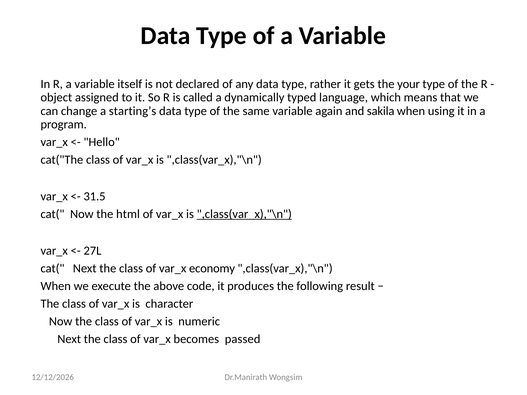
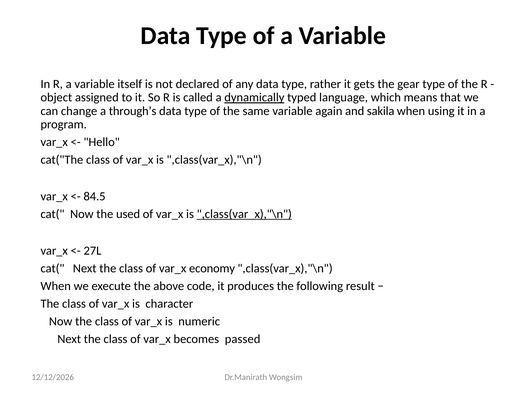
your: your -> gear
dynamically underline: none -> present
starting’s: starting’s -> through’s
31.5: 31.5 -> 84.5
html: html -> used
